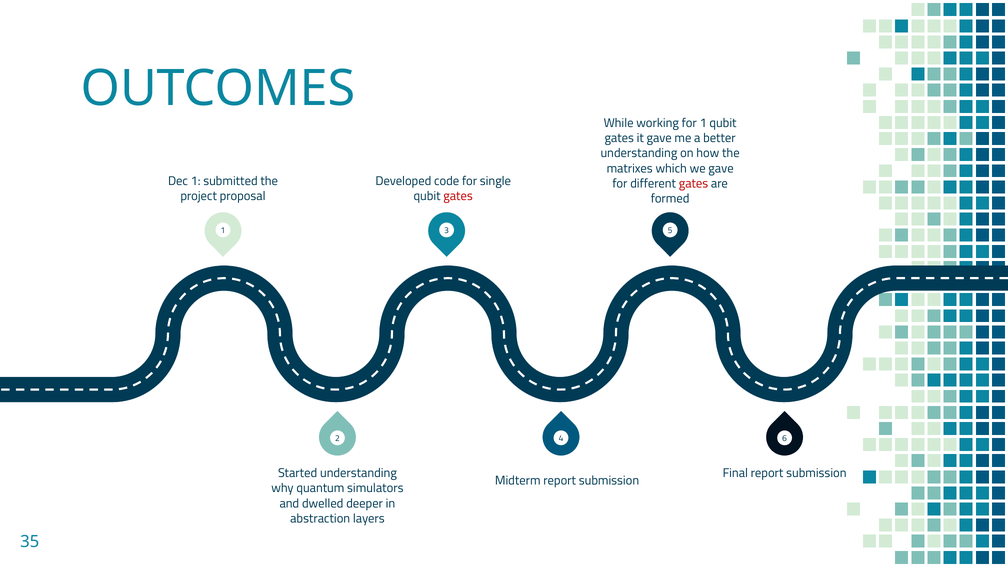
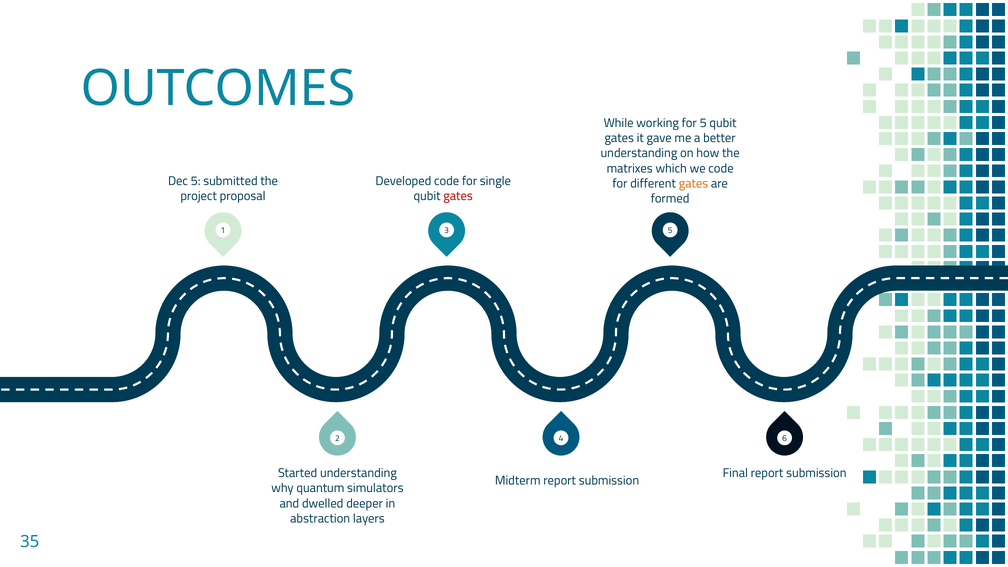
for 1: 1 -> 5
we gave: gave -> code
Dec 1: 1 -> 5
gates at (694, 184) colour: red -> orange
